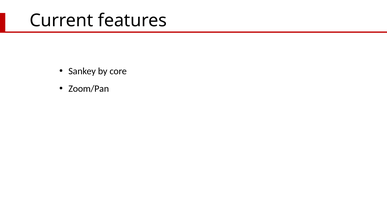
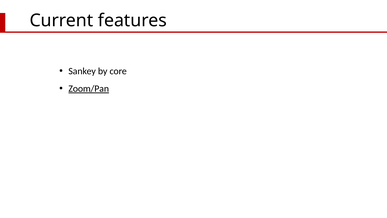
Zoom/Pan underline: none -> present
